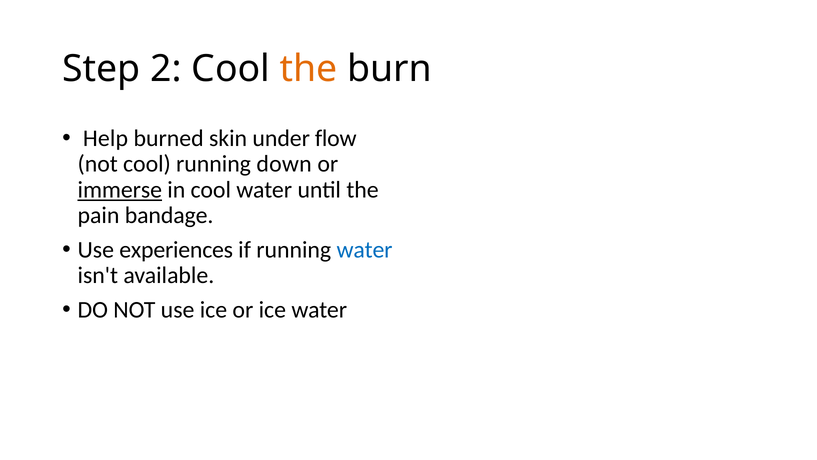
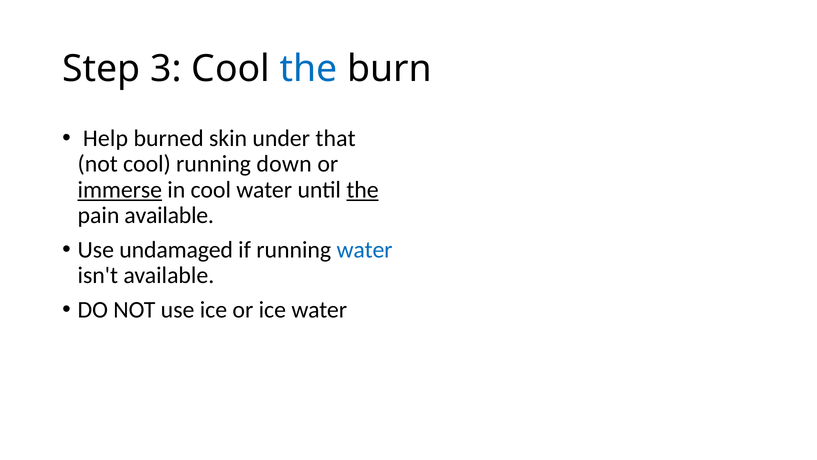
2: 2 -> 3
the at (309, 69) colour: orange -> blue
flow: flow -> that
the at (363, 190) underline: none -> present
pain bandage: bandage -> available
experiences: experiences -> undamaged
